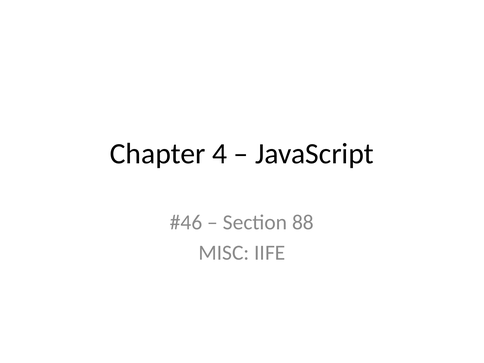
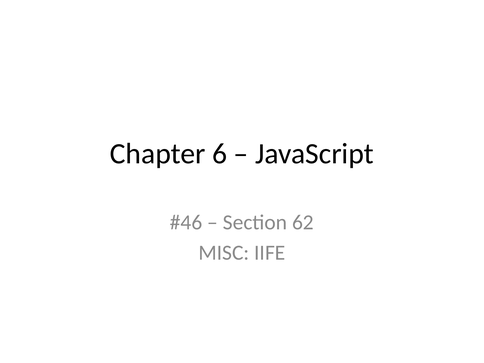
4: 4 -> 6
88: 88 -> 62
